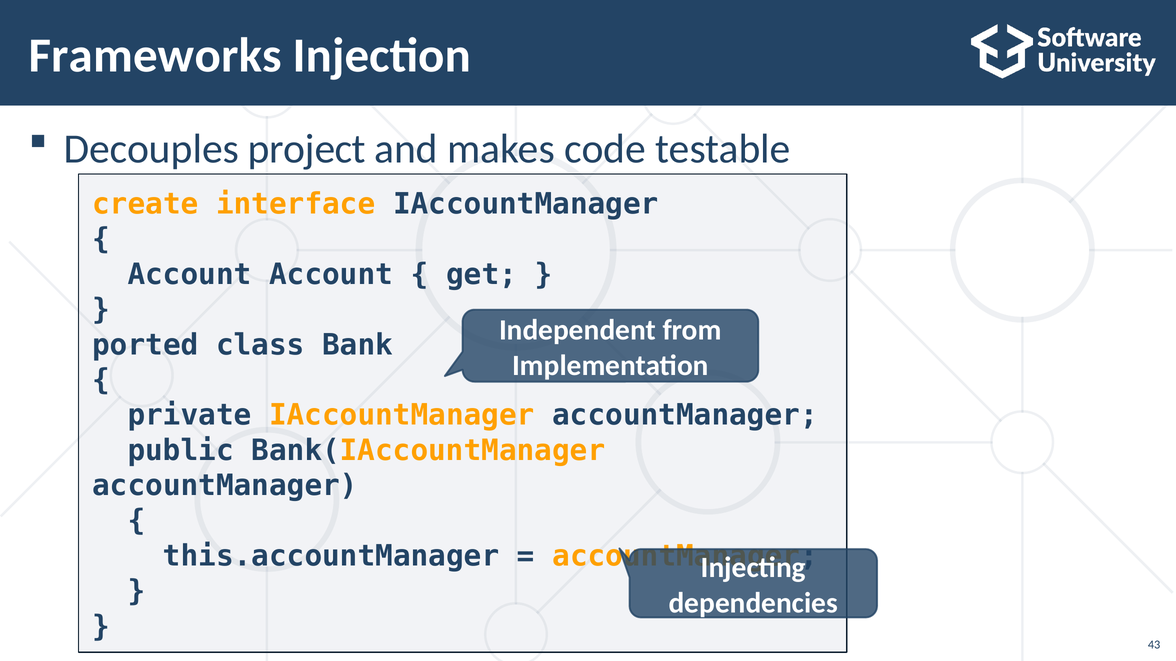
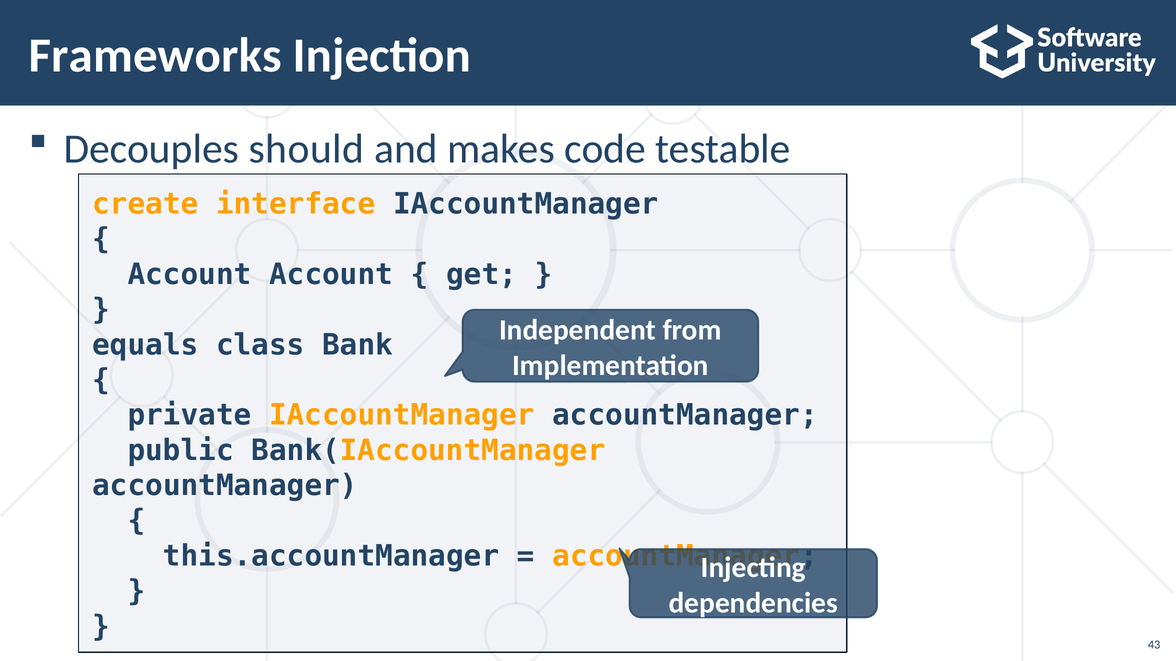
project: project -> should
ported: ported -> equals
